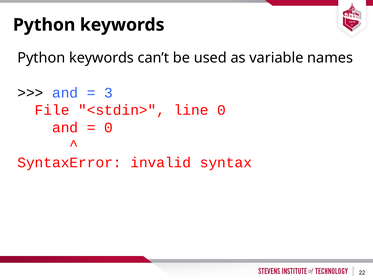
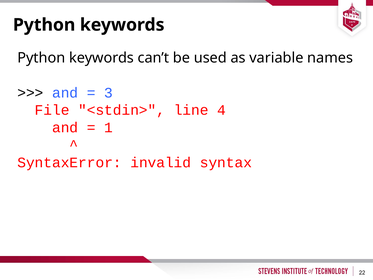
line 0: 0 -> 4
0 at (109, 128): 0 -> 1
